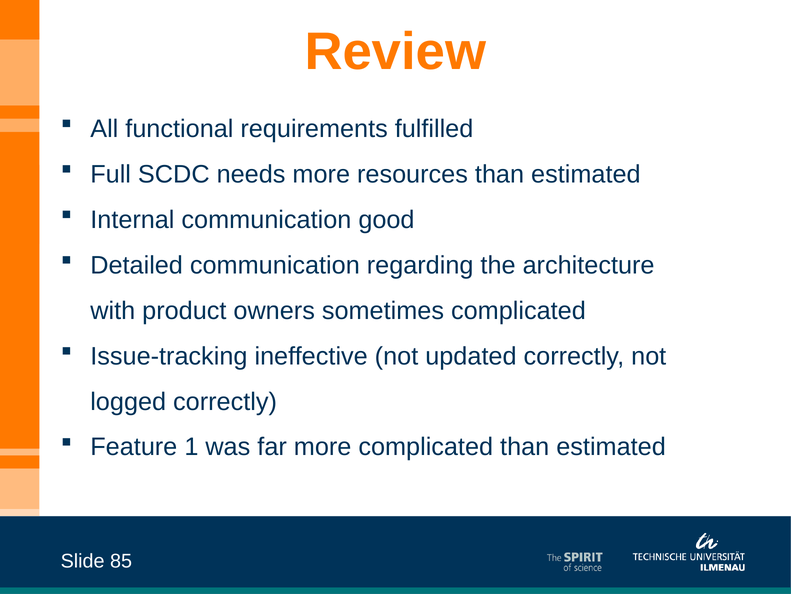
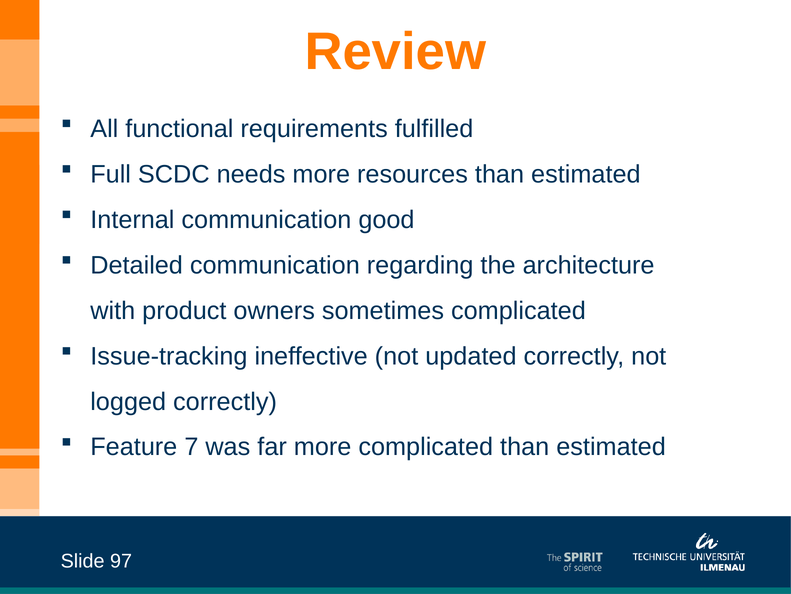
1: 1 -> 7
85: 85 -> 97
